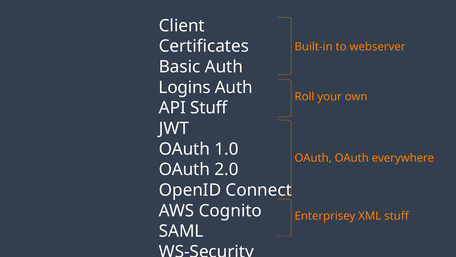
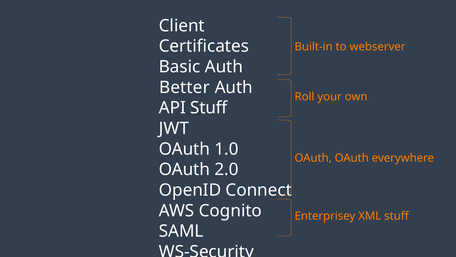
Logins: Logins -> Better
